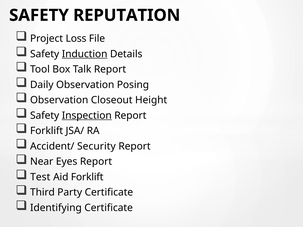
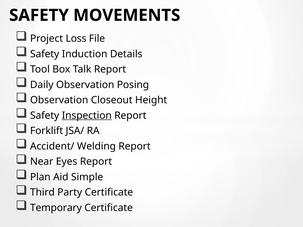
REPUTATION: REPUTATION -> MOVEMENTS
Induction underline: present -> none
Security: Security -> Welding
Test: Test -> Plan
Aid Forklift: Forklift -> Simple
Identifying: Identifying -> Temporary
